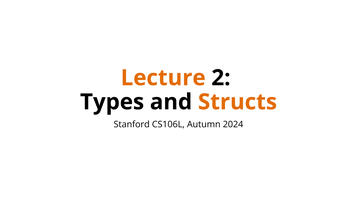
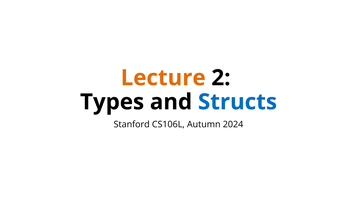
Structs colour: orange -> blue
